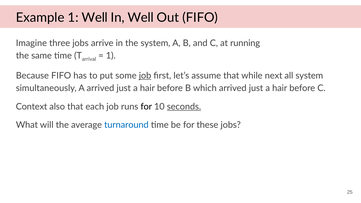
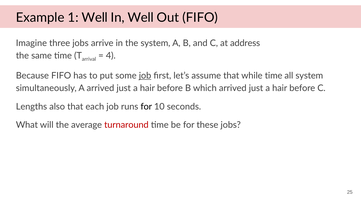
running: running -> address
1 at (111, 56): 1 -> 4
while next: next -> time
Context: Context -> Lengths
seconds underline: present -> none
turnaround colour: blue -> red
